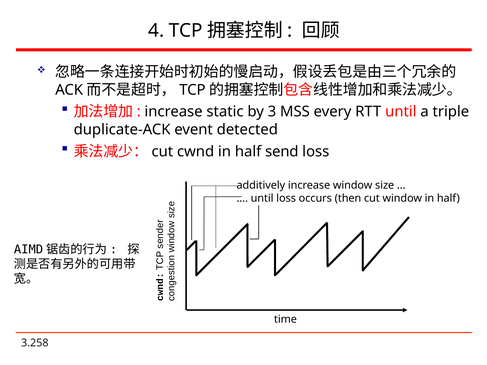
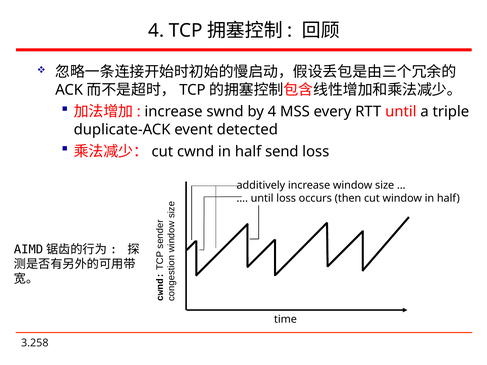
static: static -> swnd
by 3: 3 -> 4
